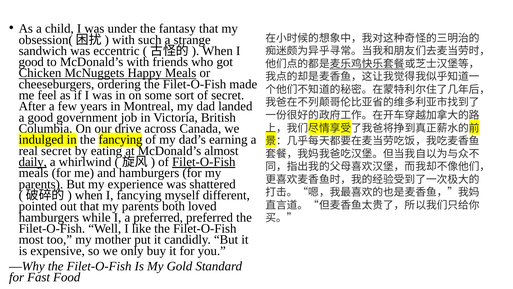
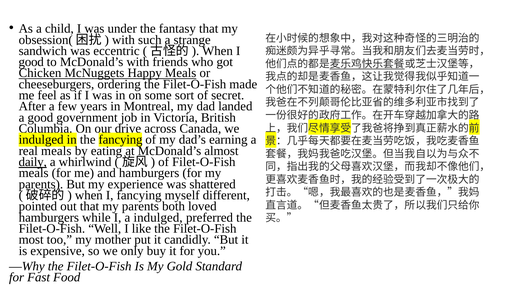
real secret: secret -> meals
Filet-O-Fish at (204, 162) underline: present -> none
a preferred: preferred -> indulged
